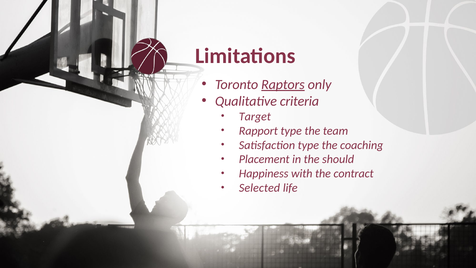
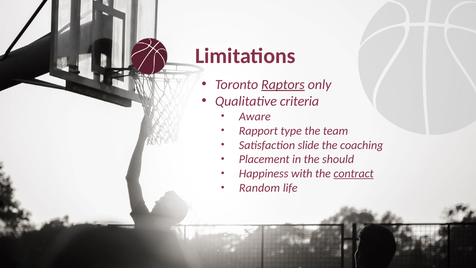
Target: Target -> Aware
Satisfaction type: type -> slide
contract underline: none -> present
Selected: Selected -> Random
